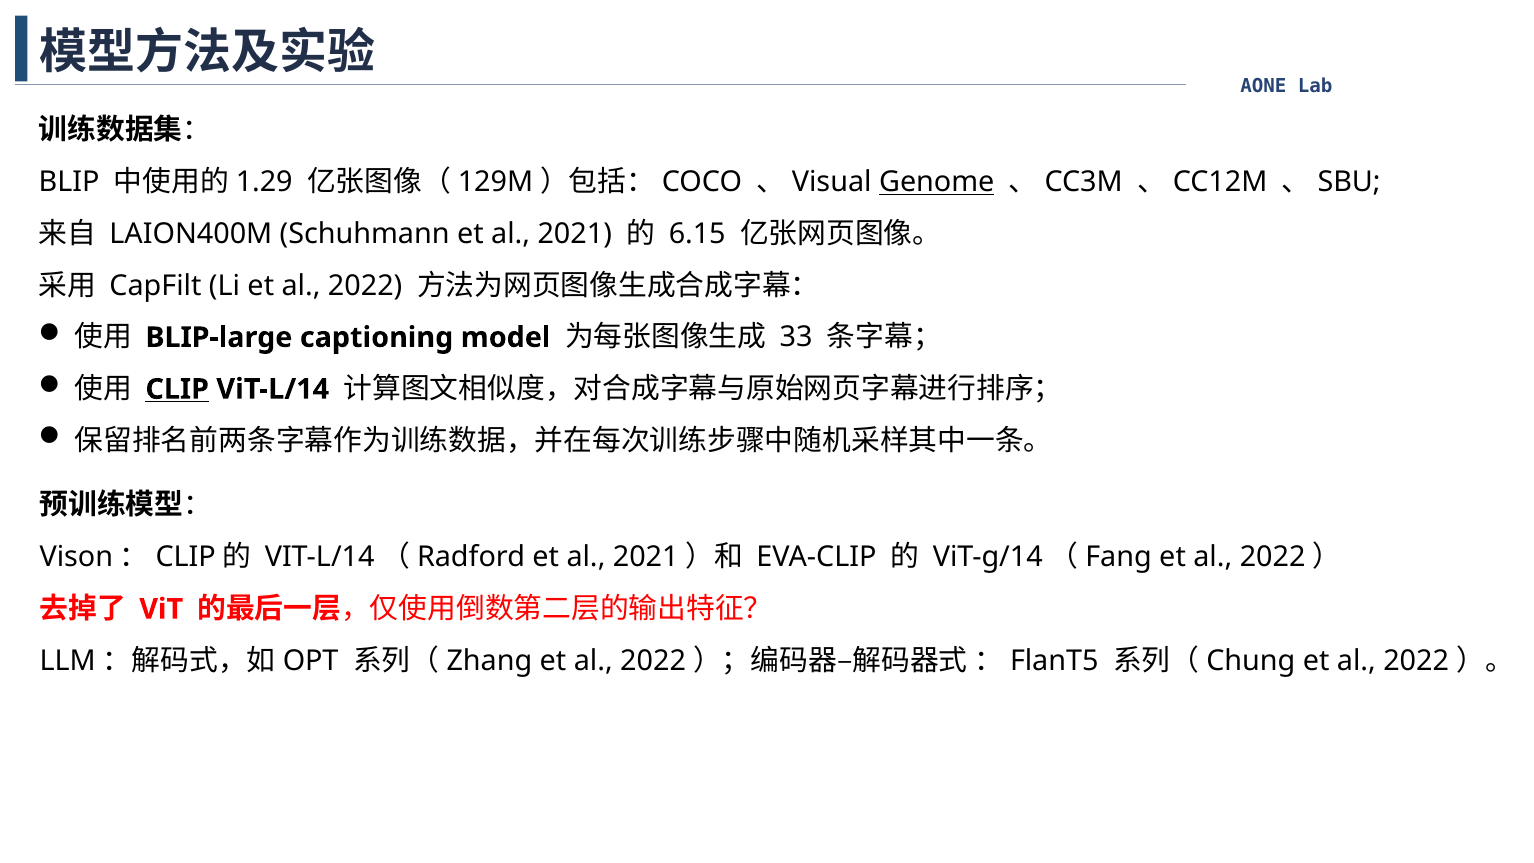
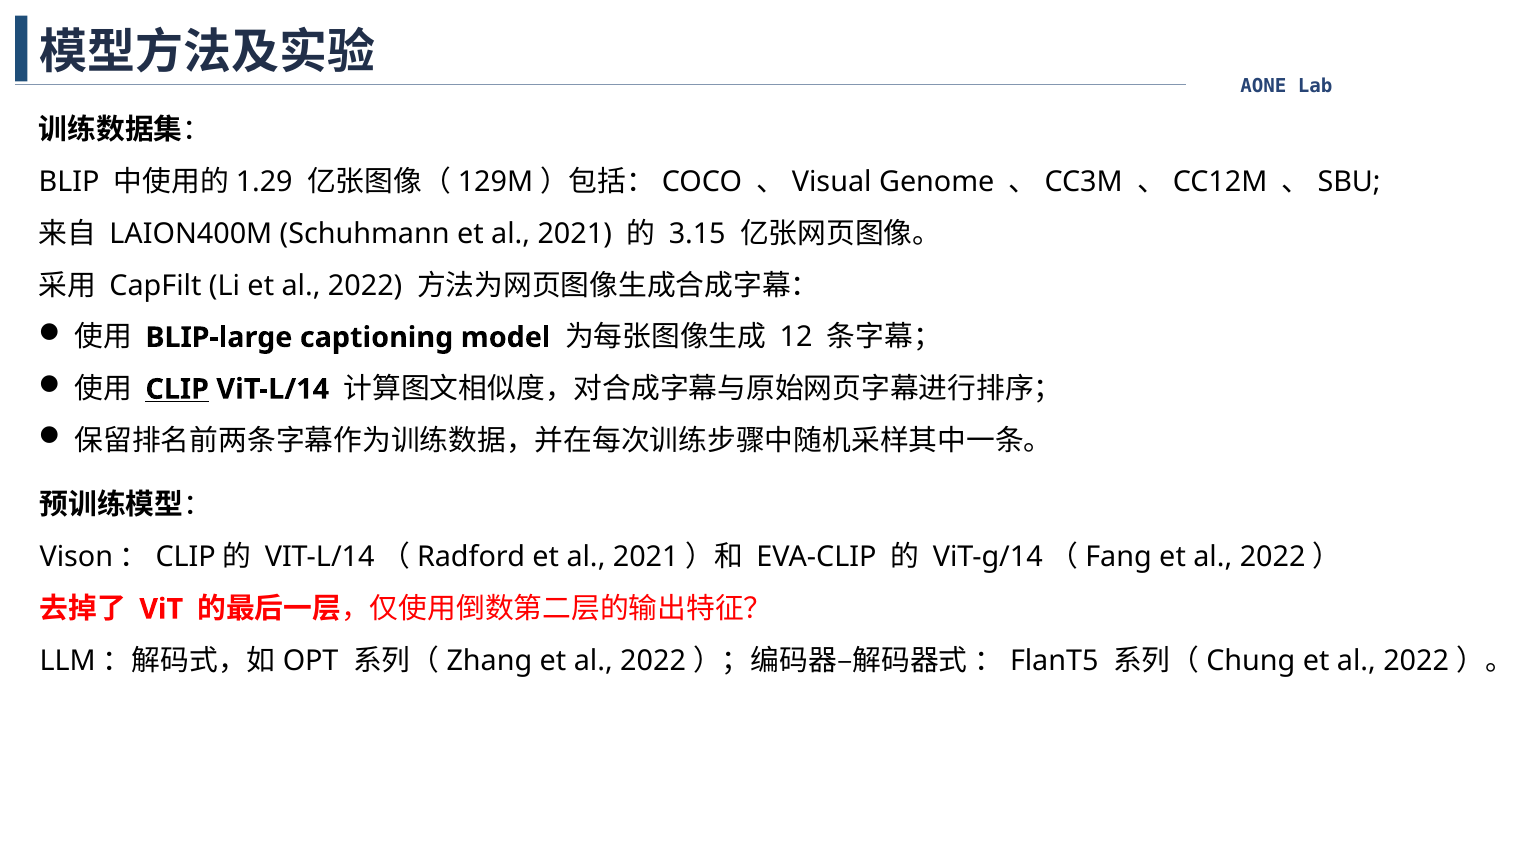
Genome underline: present -> none
6.15: 6.15 -> 3.15
33: 33 -> 12
